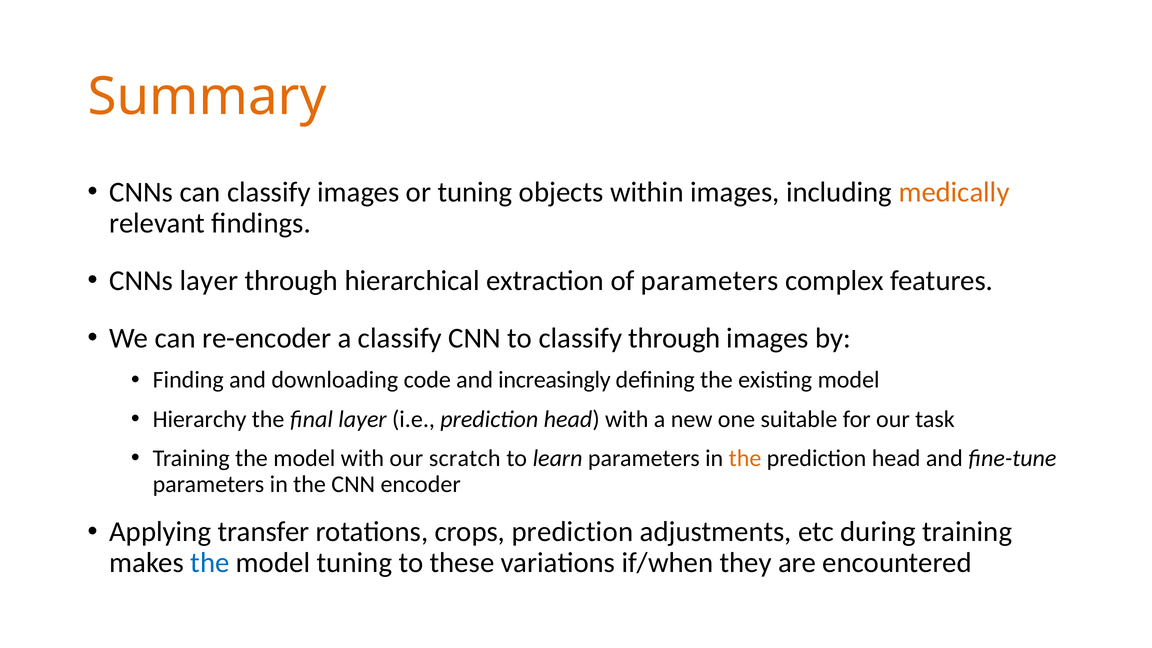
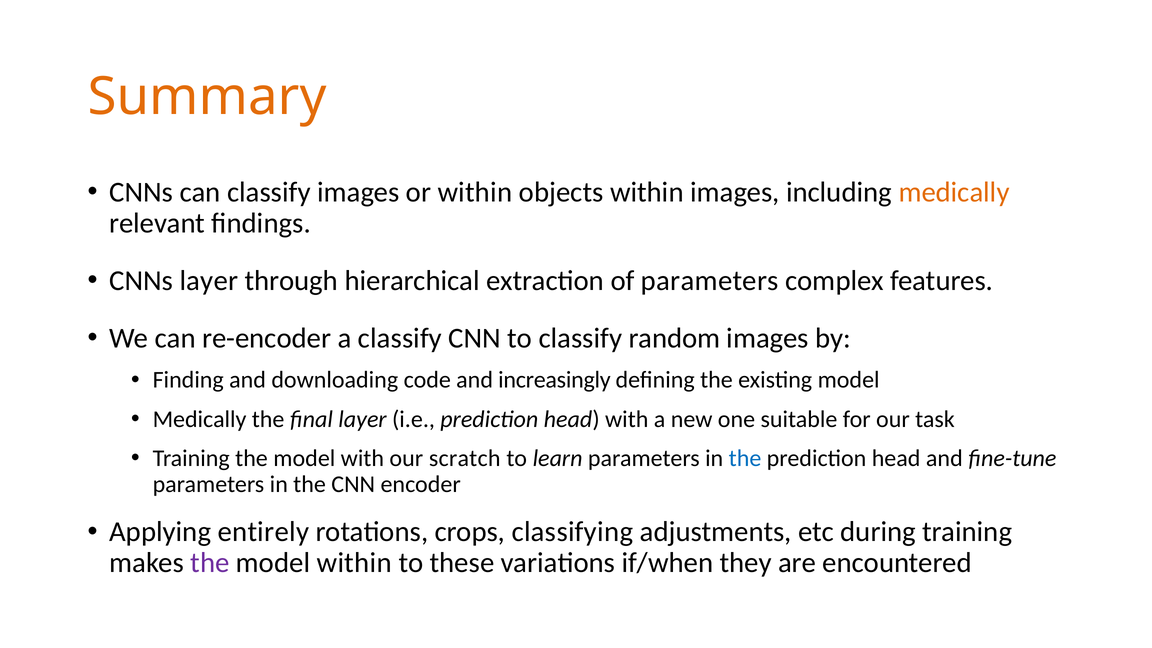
or tuning: tuning -> within
classify through: through -> random
Hierarchy at (200, 419): Hierarchy -> Medically
the at (745, 458) colour: orange -> blue
transfer: transfer -> entirely
crops prediction: prediction -> classifying
the at (210, 563) colour: blue -> purple
model tuning: tuning -> within
